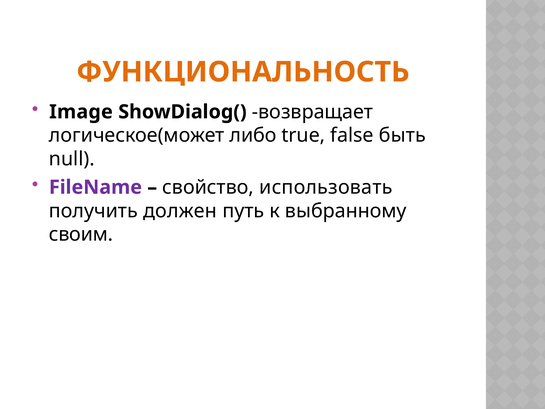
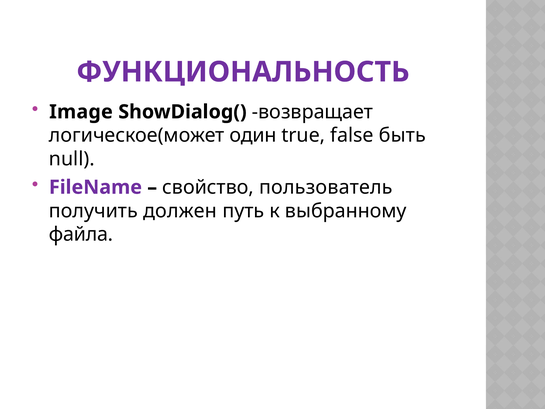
ФУНКЦИОНАЛЬНОСТЬ colour: orange -> purple
либо: либо -> один
использовать: использовать -> пользователь
своим: своим -> файла
